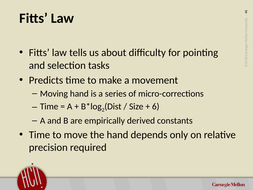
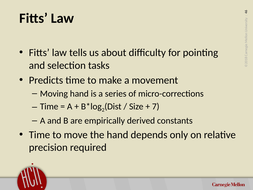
6 at (156, 106): 6 -> 7
